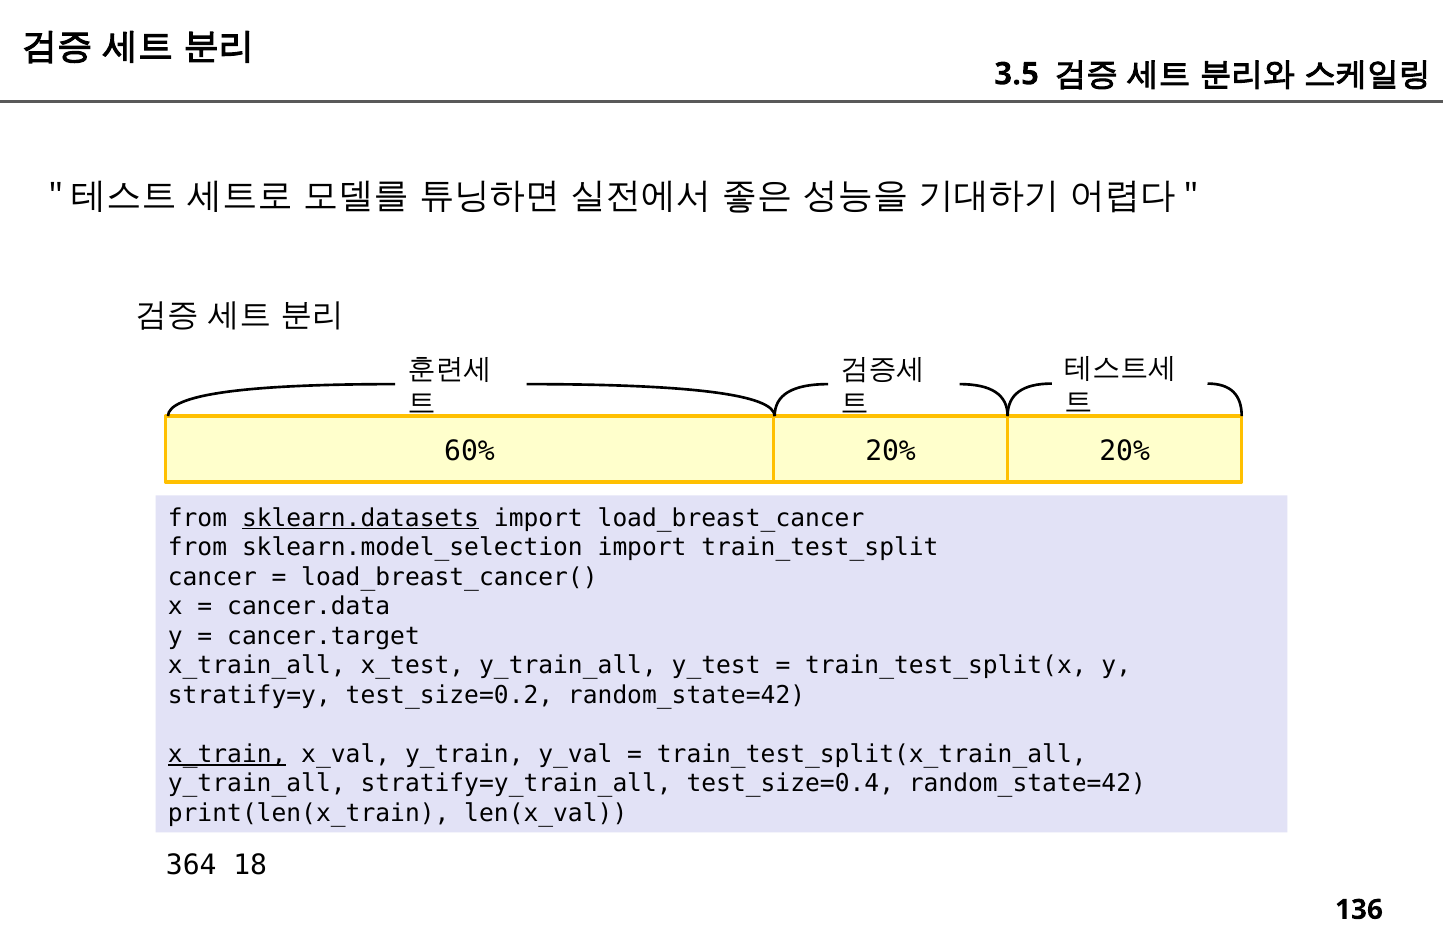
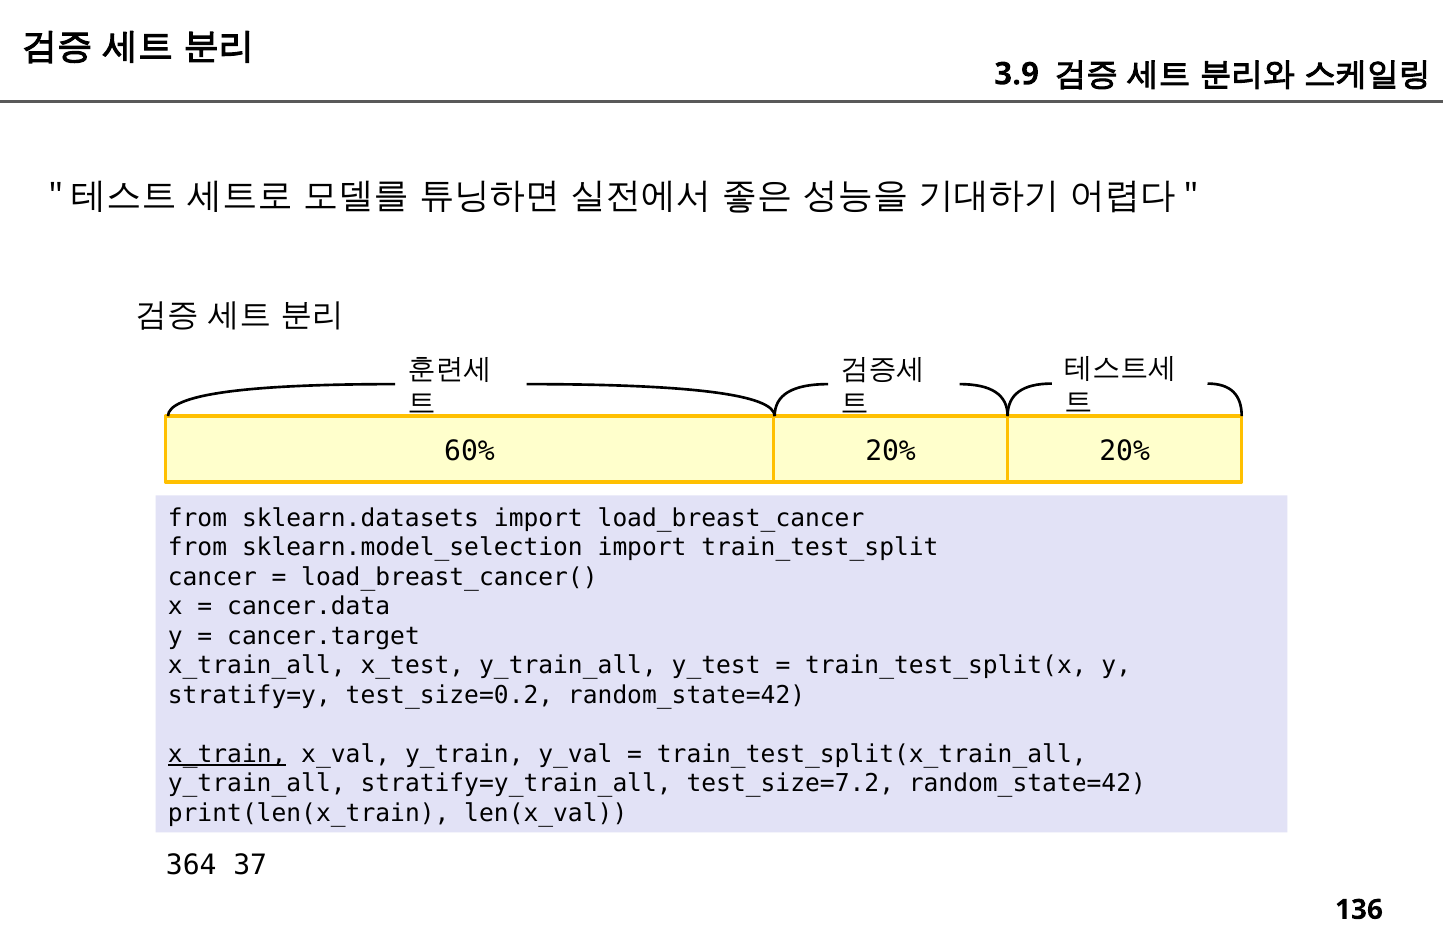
3.5: 3.5 -> 3.9
sklearn.datasets underline: present -> none
test_size=0.4: test_size=0.4 -> test_size=7.2
18: 18 -> 37
